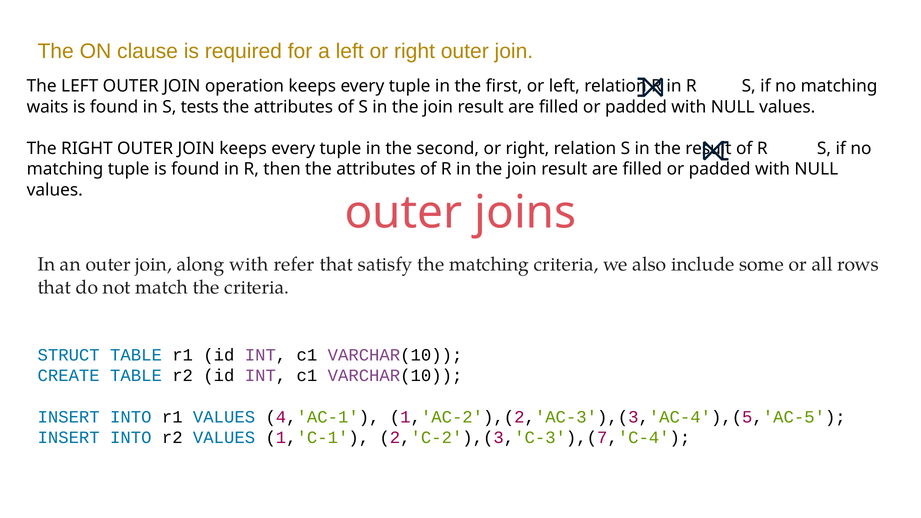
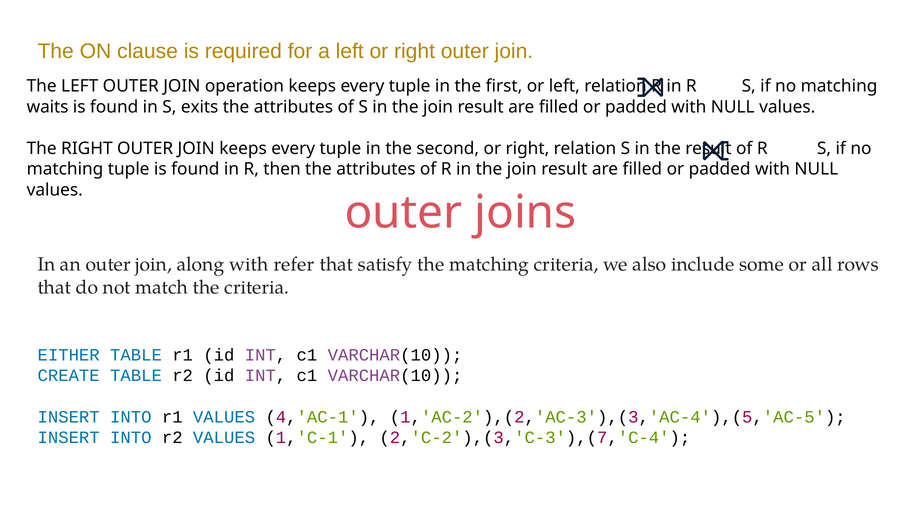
tests: tests -> exits
STRUCT: STRUCT -> EITHER
